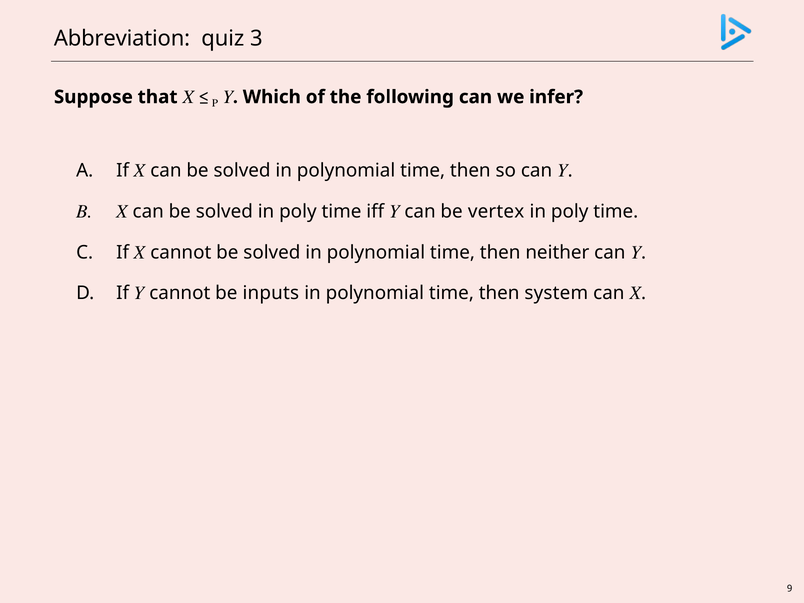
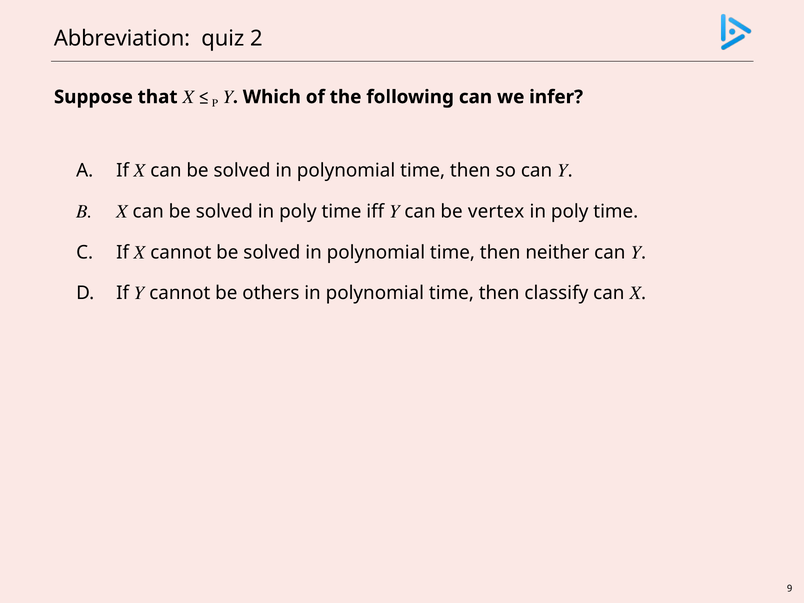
3: 3 -> 2
inputs: inputs -> others
system: system -> classify
